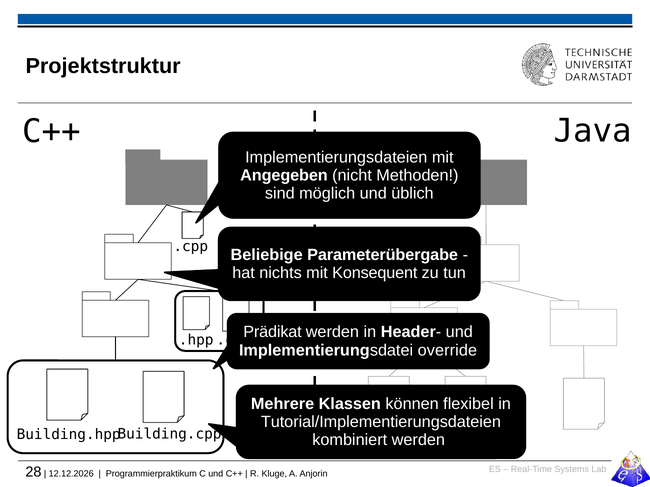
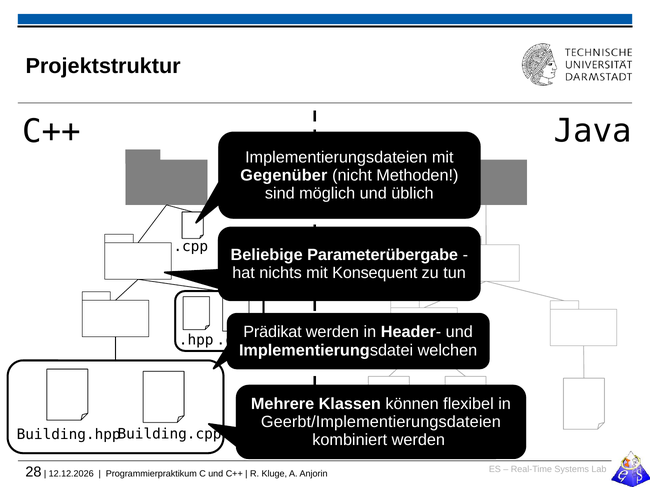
Angegeben: Angegeben -> Gegenüber
override: override -> welchen
Tutorial/Implementierungsdateien: Tutorial/Implementierungsdateien -> Geerbt/Implementierungsdateien
